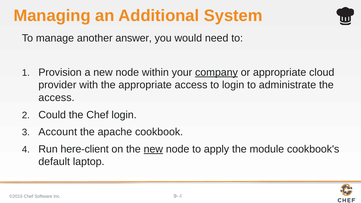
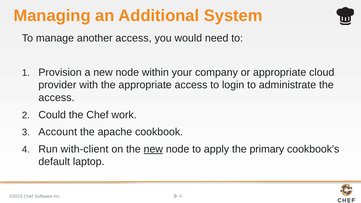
another answer: answer -> access
company underline: present -> none
Chef login: login -> work
here-client: here-client -> with-client
module: module -> primary
